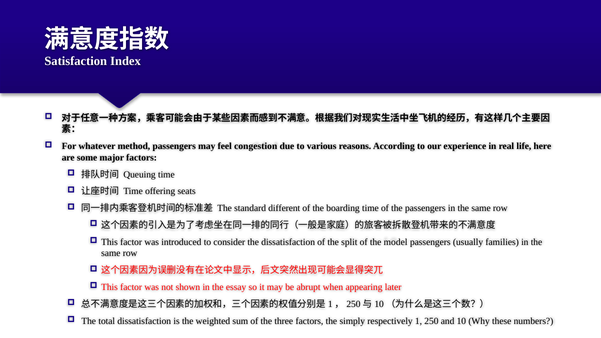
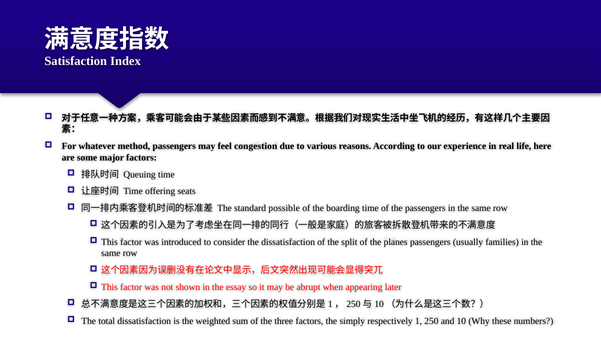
different: different -> possible
model: model -> planes
